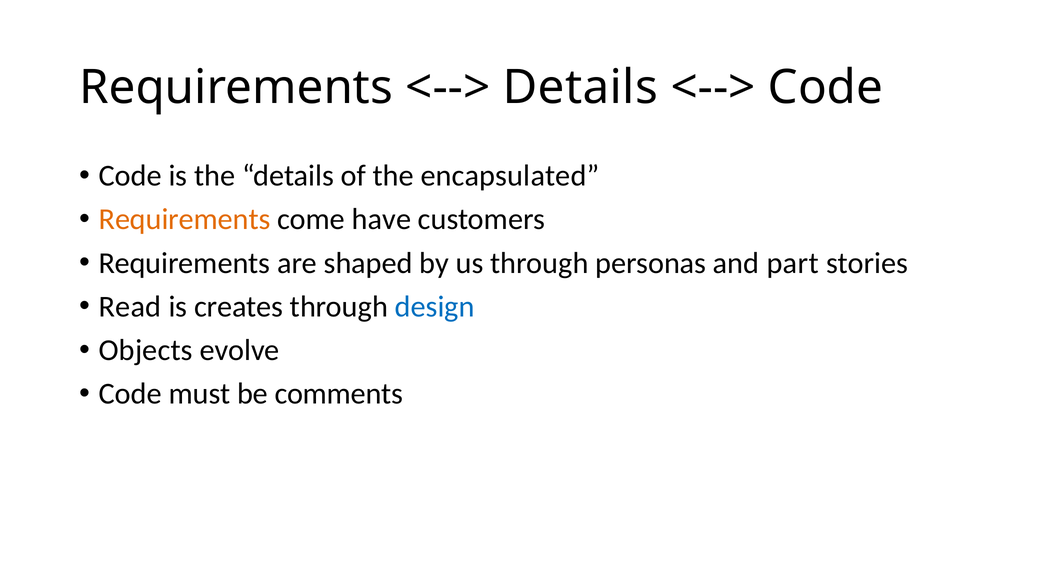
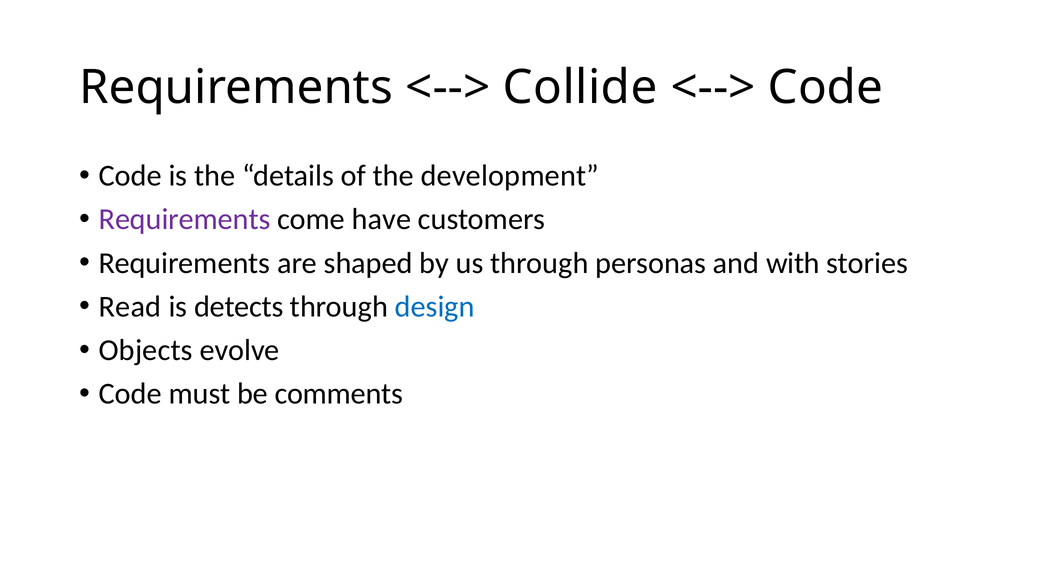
Details at (580, 87): Details -> Collide
encapsulated: encapsulated -> development
Requirements at (185, 219) colour: orange -> purple
part: part -> with
creates: creates -> detects
